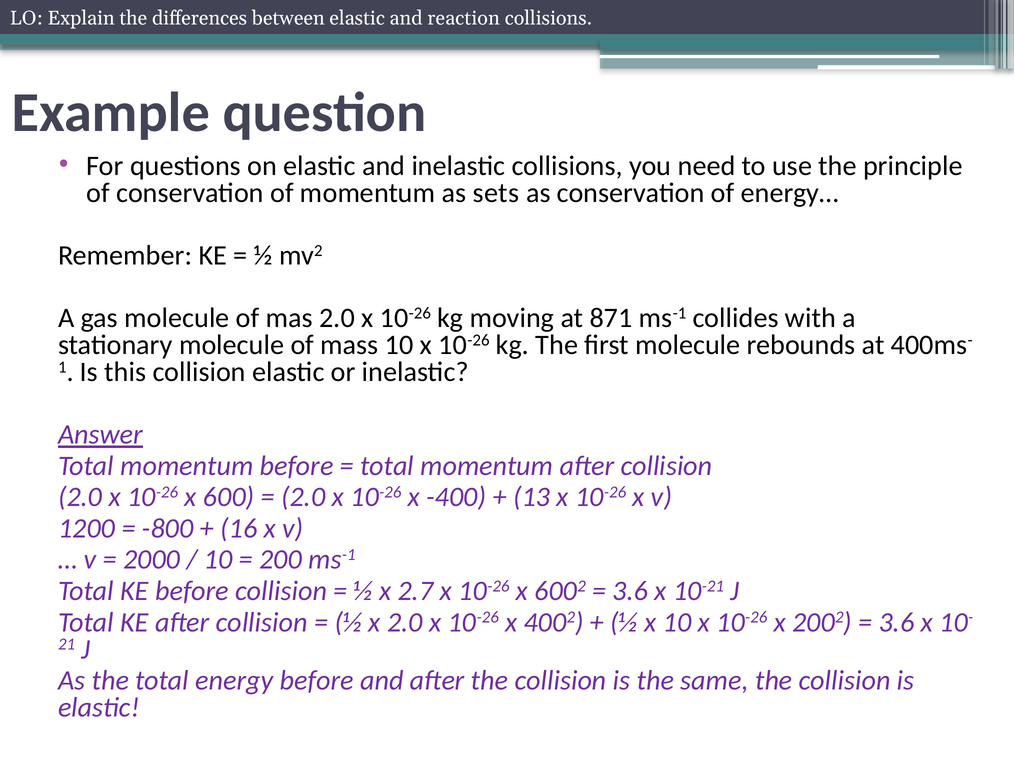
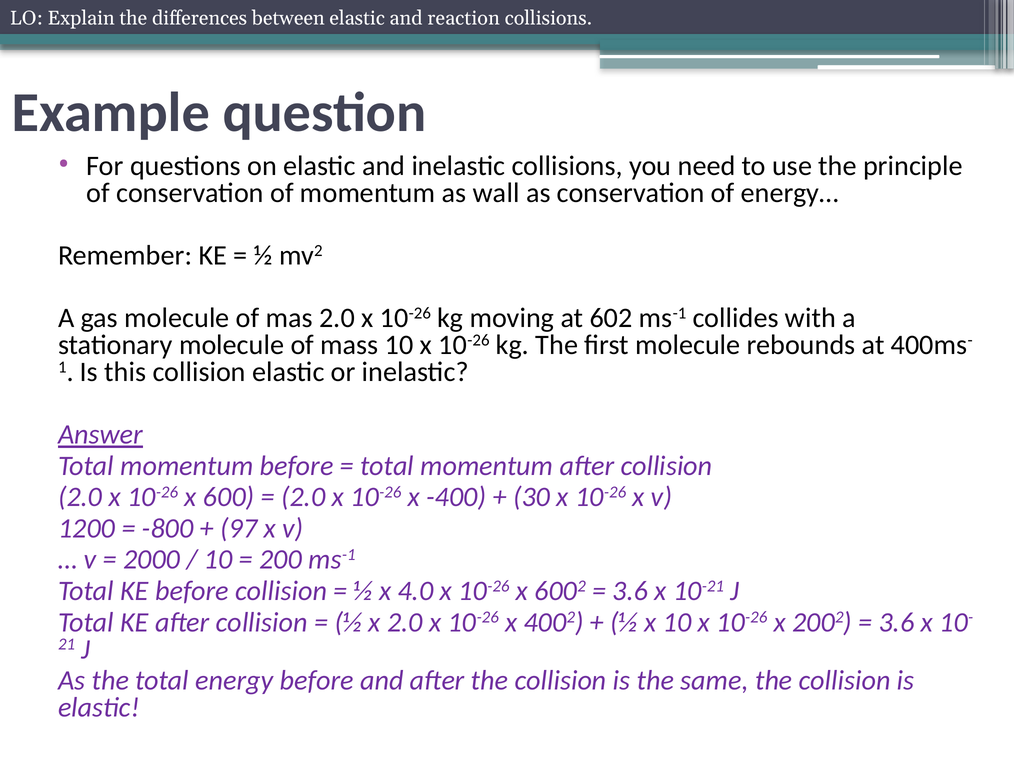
sets: sets -> wall
871: 871 -> 602
13: 13 -> 30
16: 16 -> 97
2.7: 2.7 -> 4.0
